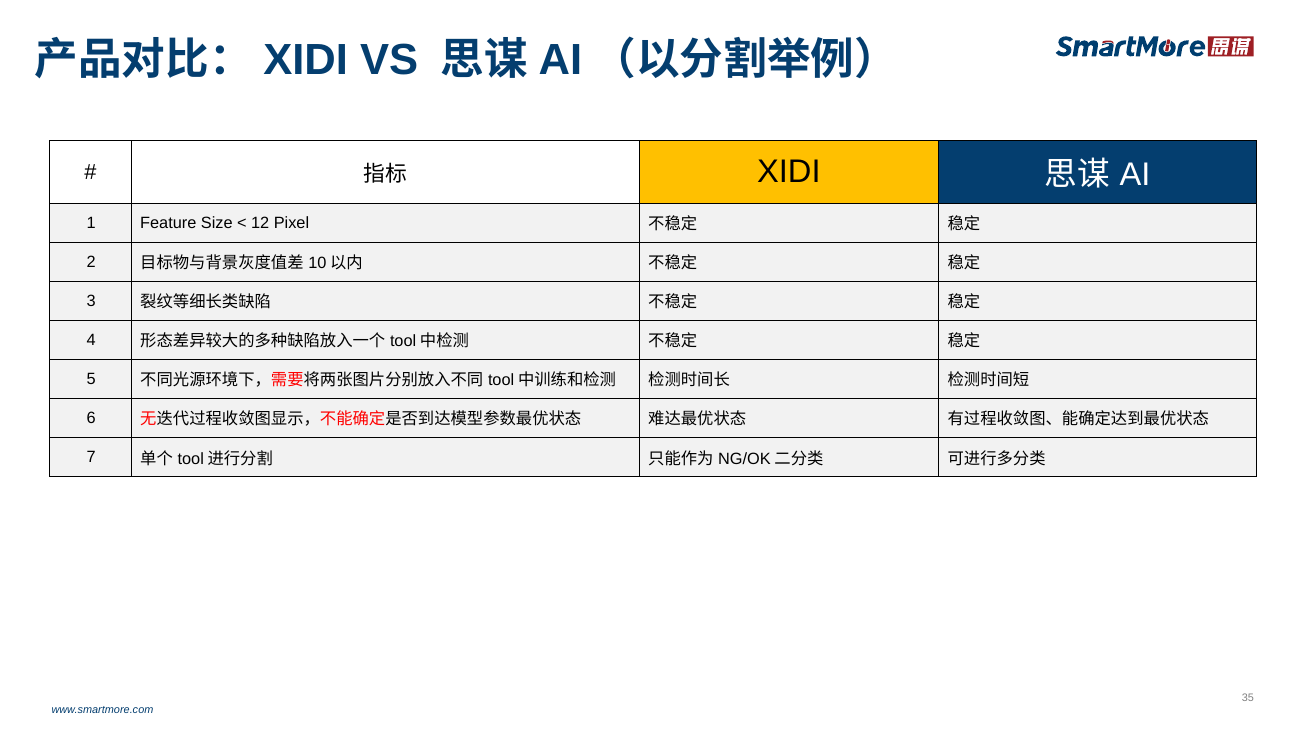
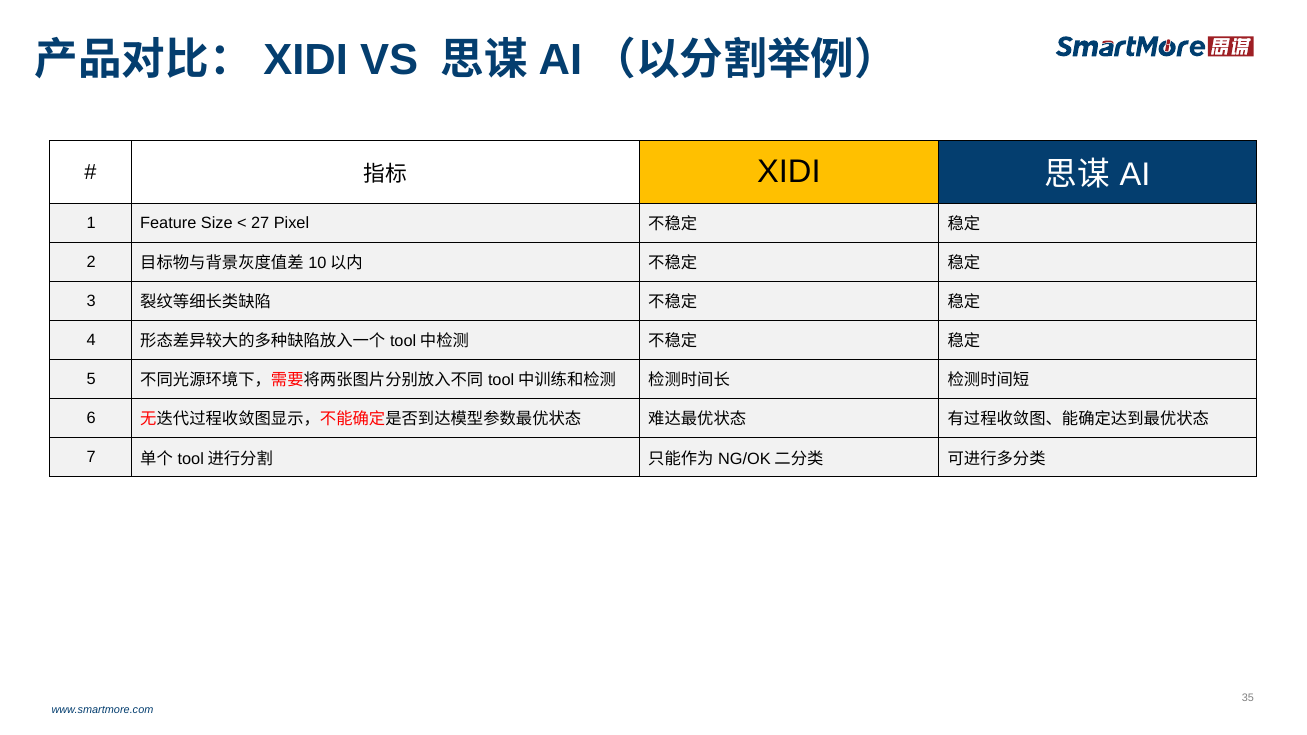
12: 12 -> 27
